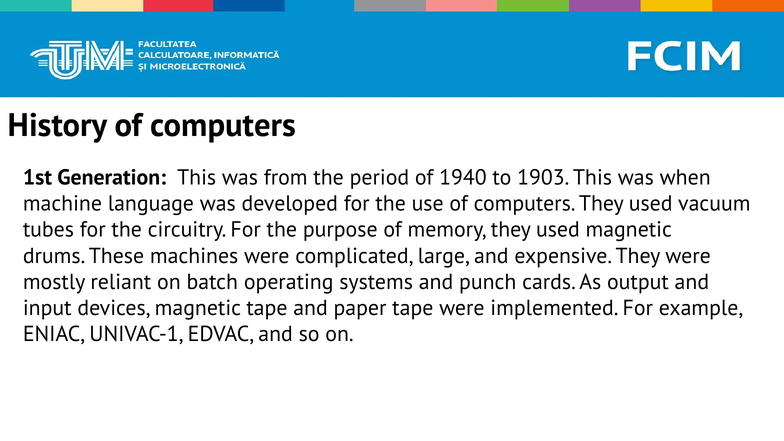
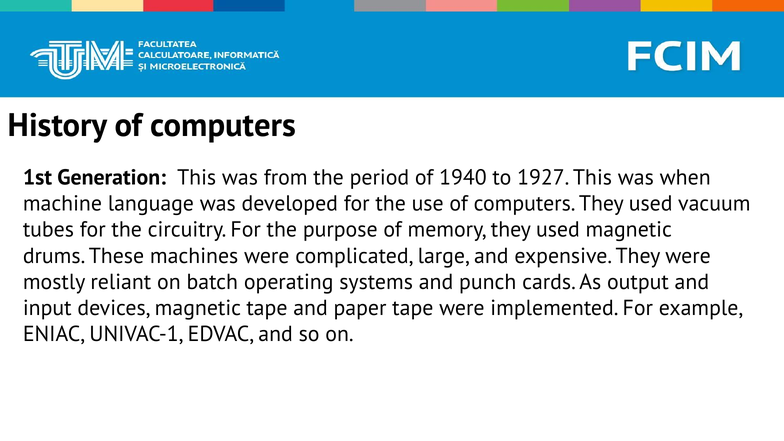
1903: 1903 -> 1927
